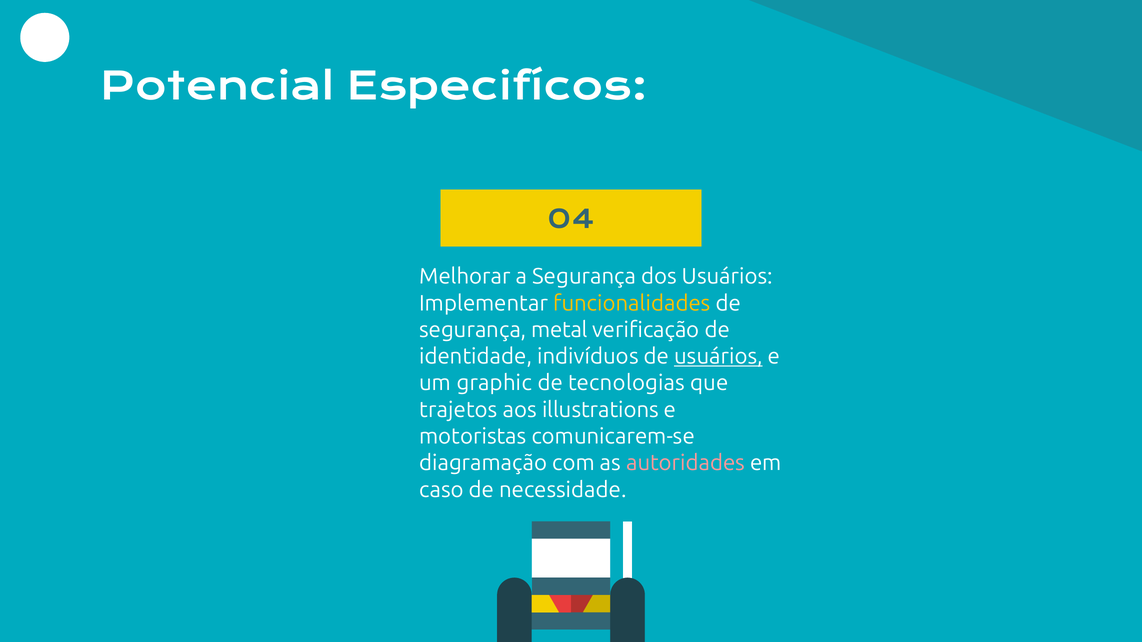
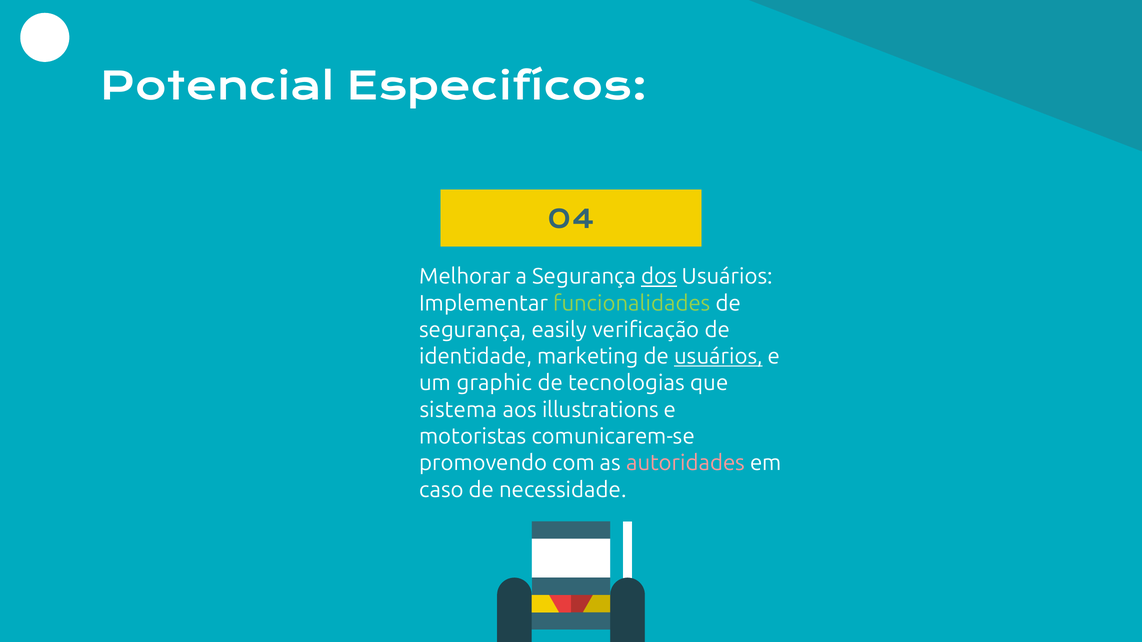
dos underline: none -> present
funcionalidades colour: yellow -> light green
metal: metal -> easily
indivíduos: indivíduos -> marketing
trajetos: trajetos -> sistema
diagramação: diagramação -> promovendo
